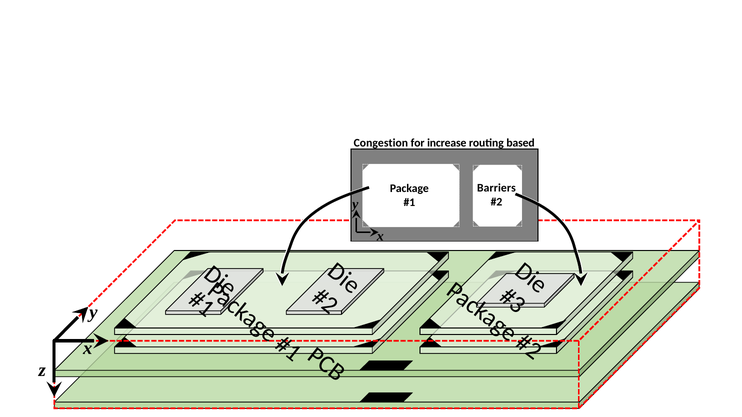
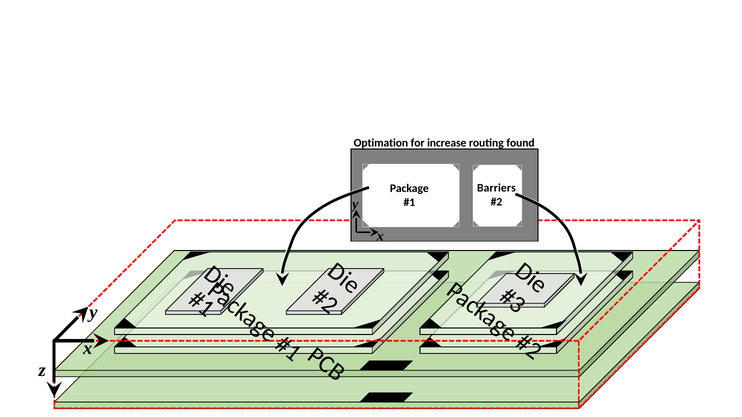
Congestion: Congestion -> Optimation
based: based -> found
